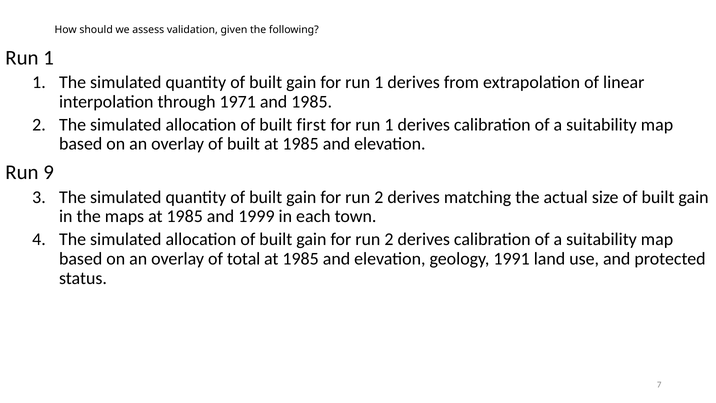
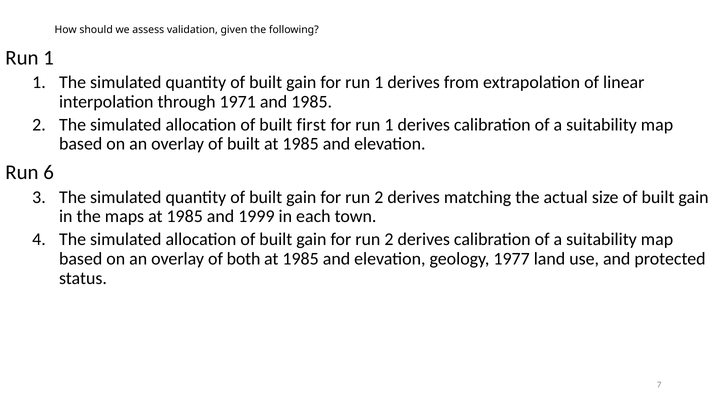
9: 9 -> 6
total: total -> both
1991: 1991 -> 1977
